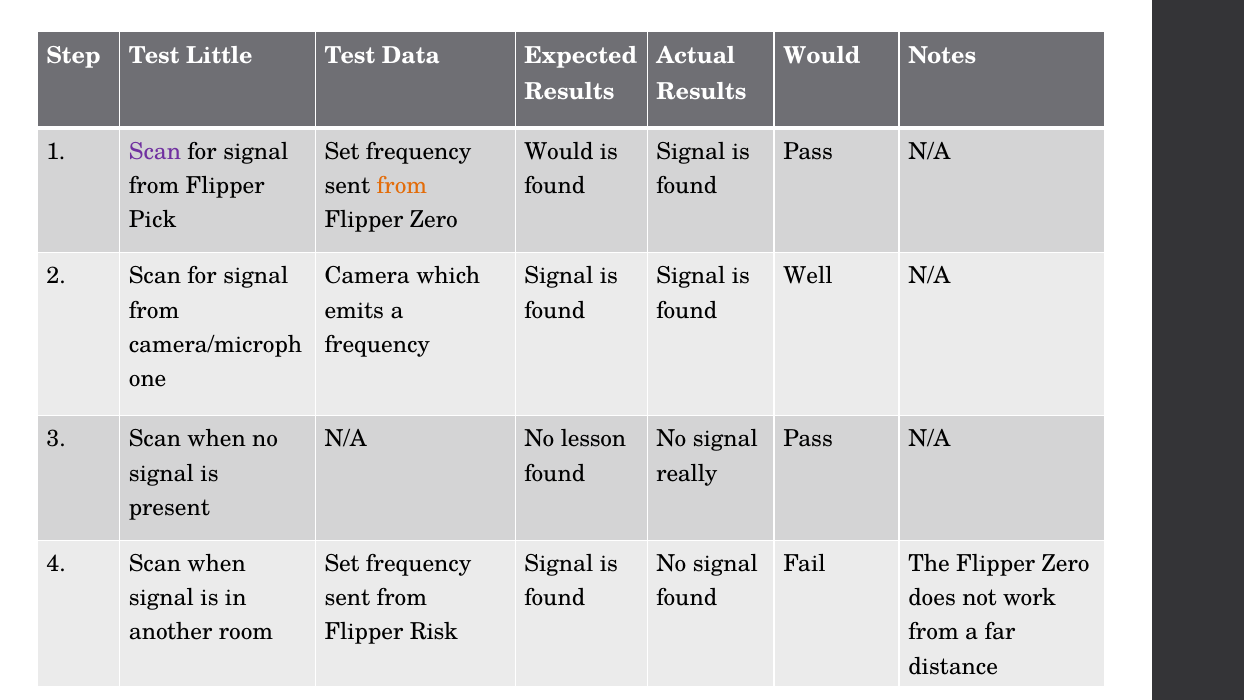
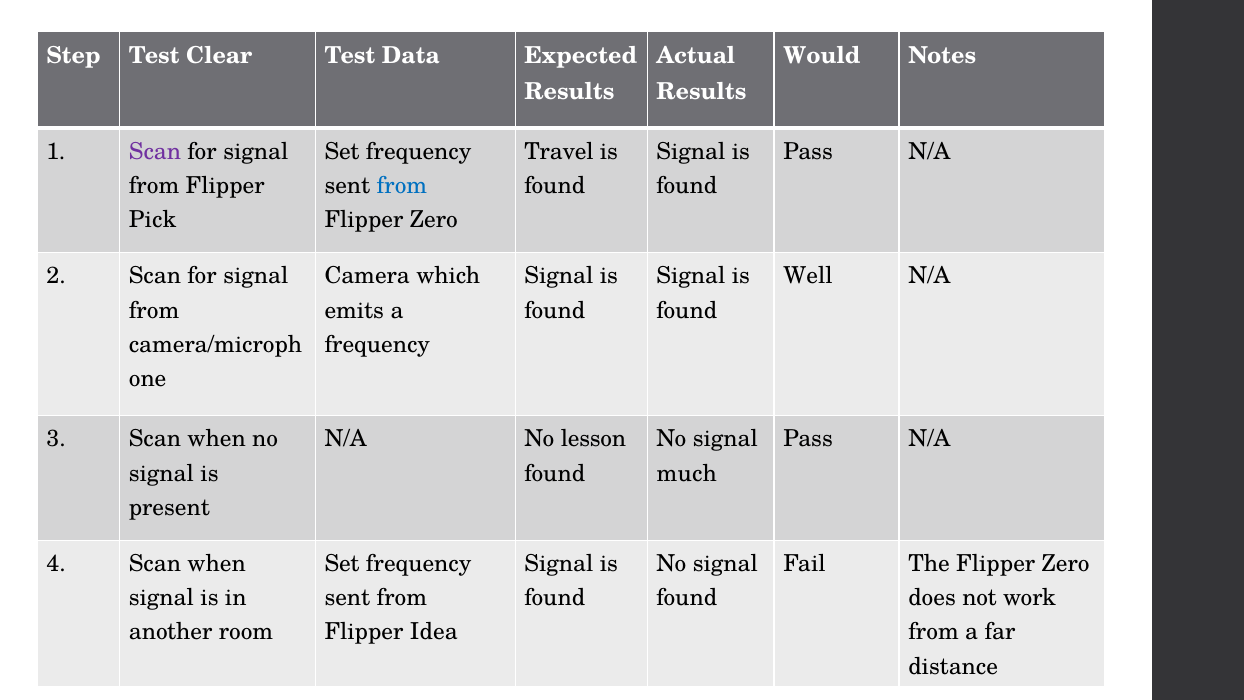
Little: Little -> Clear
Would at (559, 151): Would -> Travel
from at (402, 186) colour: orange -> blue
really: really -> much
Risk: Risk -> Idea
